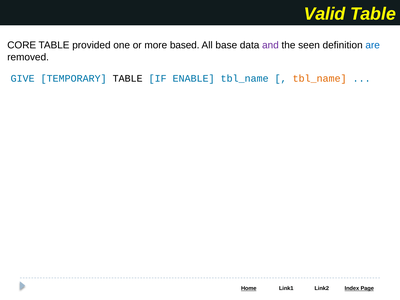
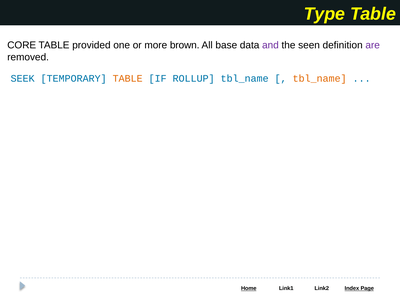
Valid: Valid -> Type
based: based -> brown
are colour: blue -> purple
GIVE: GIVE -> SEEK
TABLE at (128, 79) colour: black -> orange
ENABLE: ENABLE -> ROLLUP
